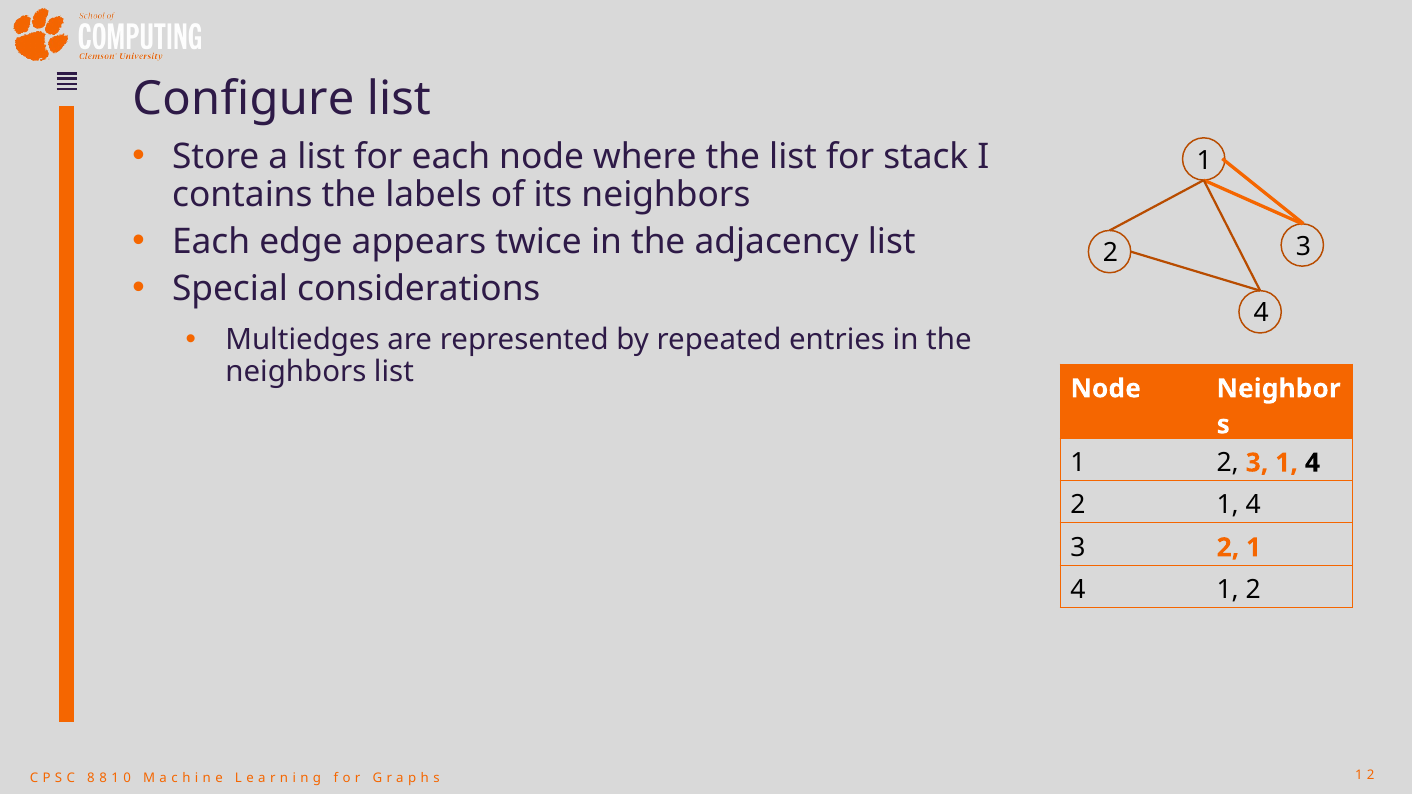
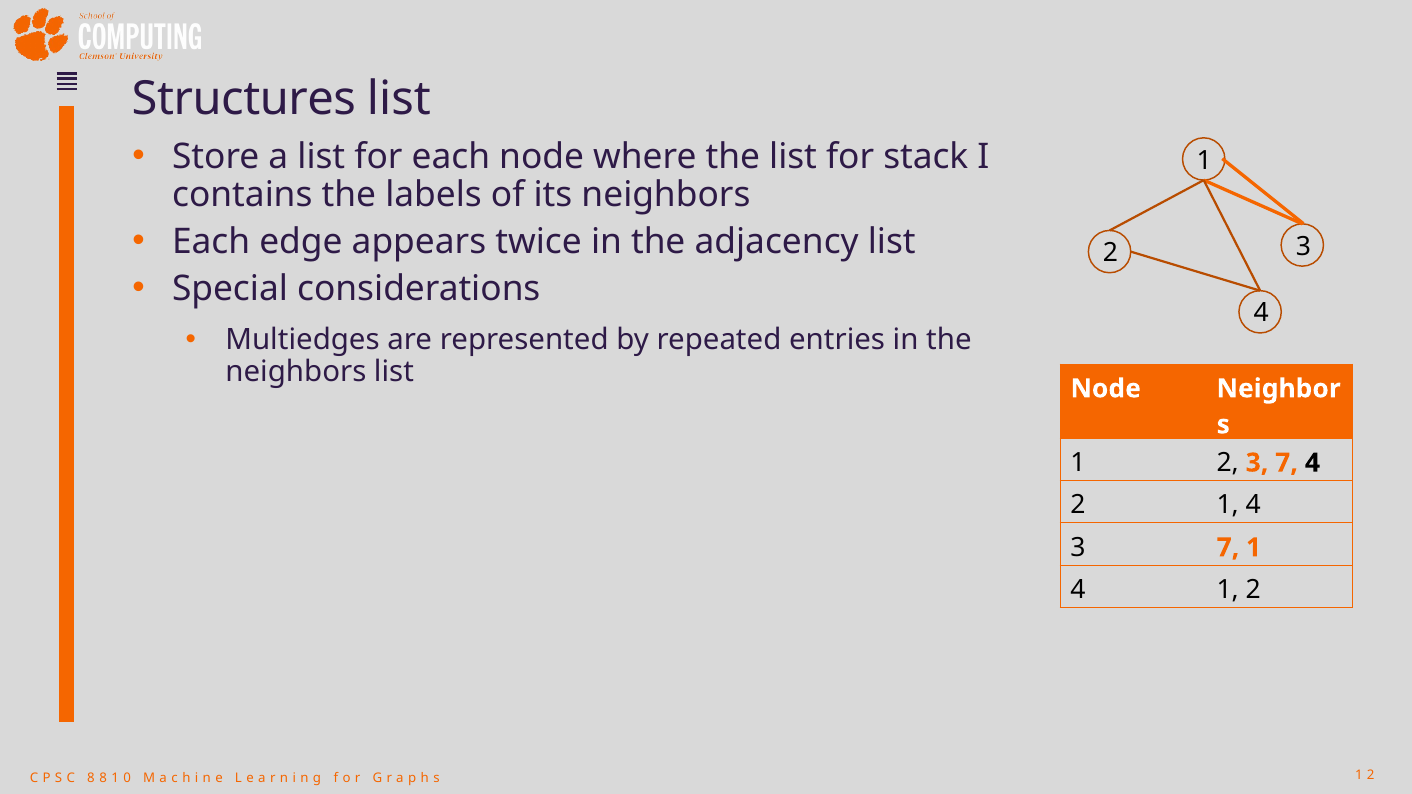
Configure: Configure -> Structures
2 3 1: 1 -> 7
2 at (1228, 548): 2 -> 7
